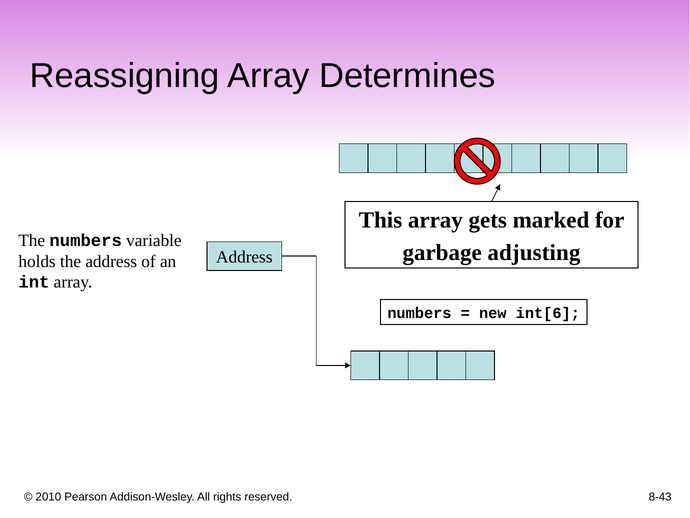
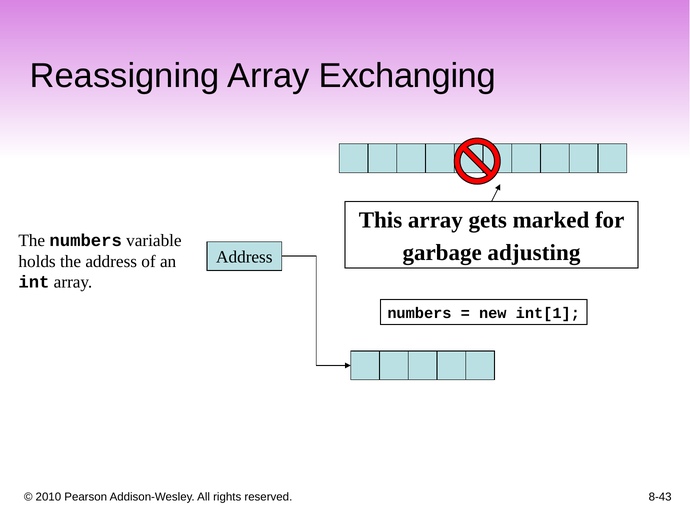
Determines: Determines -> Exchanging
int[6: int[6 -> int[1
